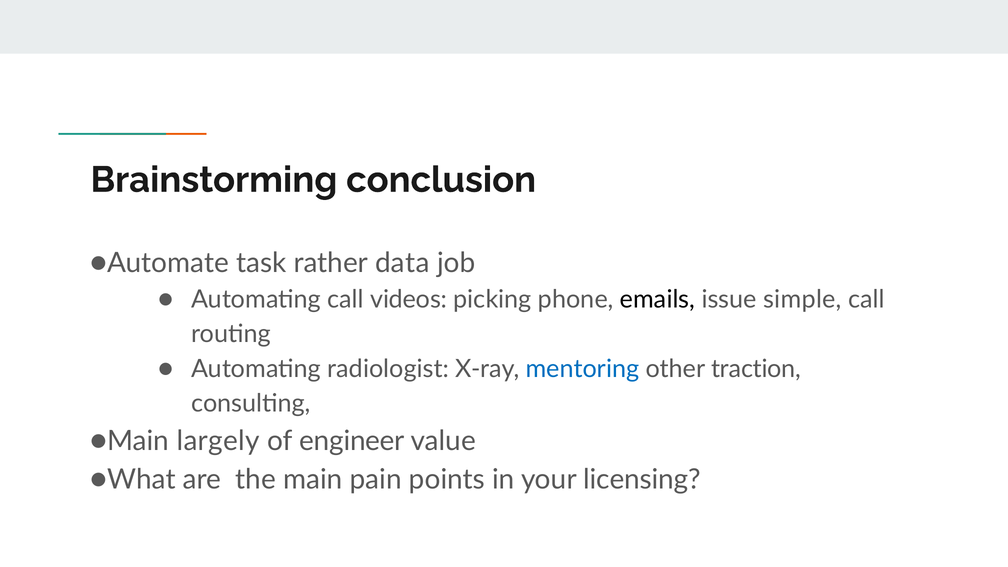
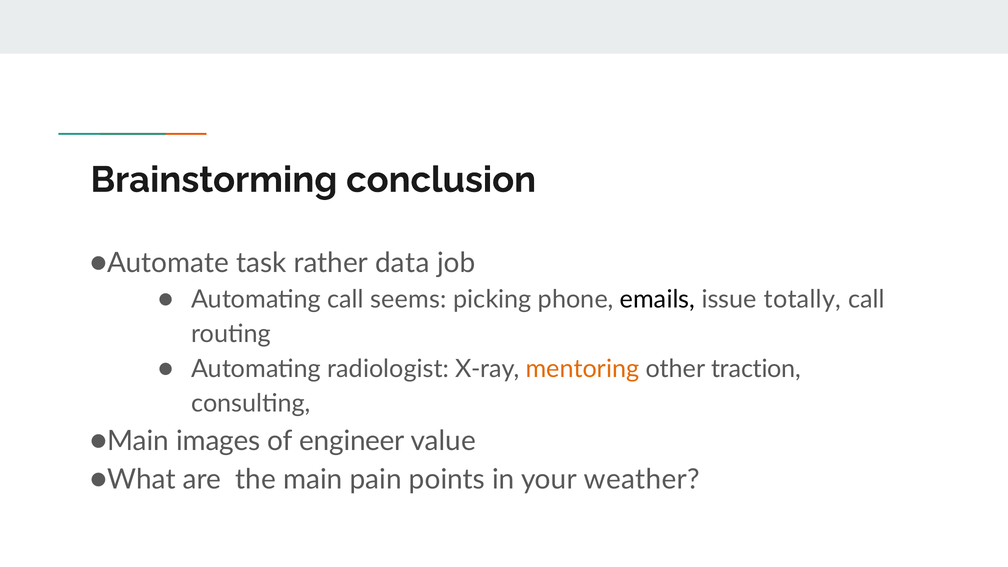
videos: videos -> seems
simple: simple -> totally
mentoring colour: blue -> orange
largely: largely -> images
licensing: licensing -> weather
